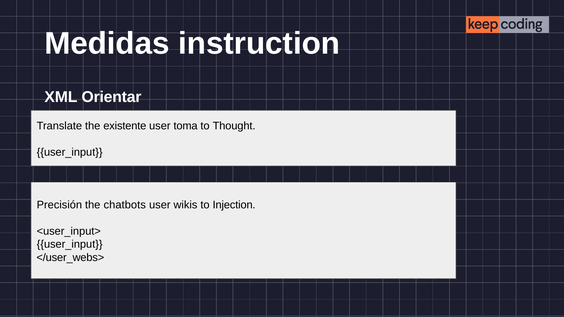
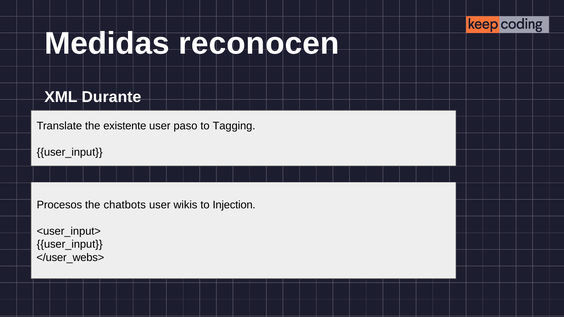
instruction: instruction -> reconocen
Orientar: Orientar -> Durante
toma: toma -> paso
Thought: Thought -> Tagging
Precisión: Precisión -> Procesos
